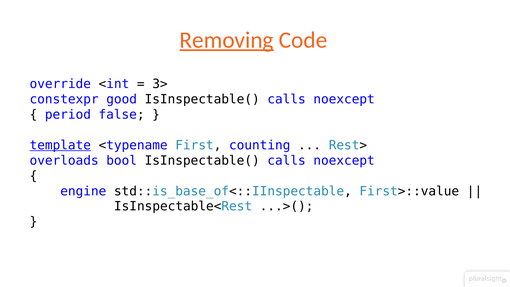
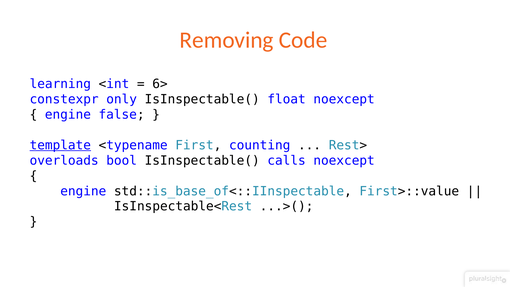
Removing underline: present -> none
override: override -> learning
3>: 3> -> 6>
good: good -> only
calls at (287, 99): calls -> float
period at (68, 115): period -> engine
